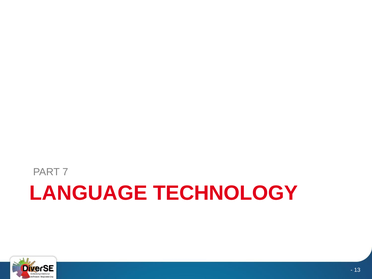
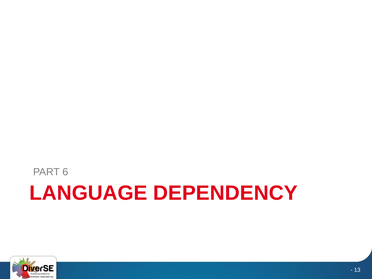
7: 7 -> 6
TECHNOLOGY: TECHNOLOGY -> DEPENDENCY
